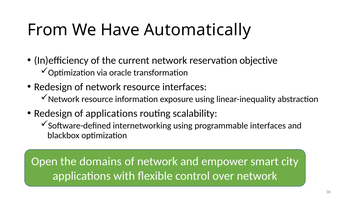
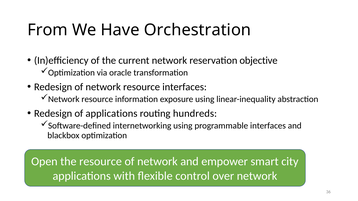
Automatically: Automatically -> Orchestration
scalability: scalability -> hundreds
the domains: domains -> resource
